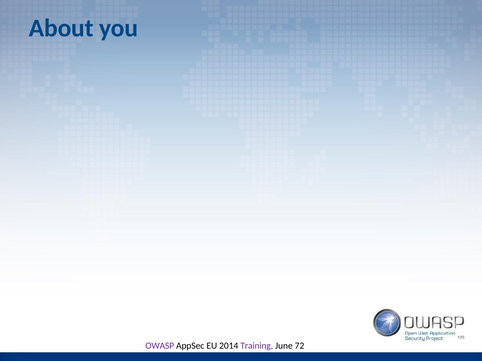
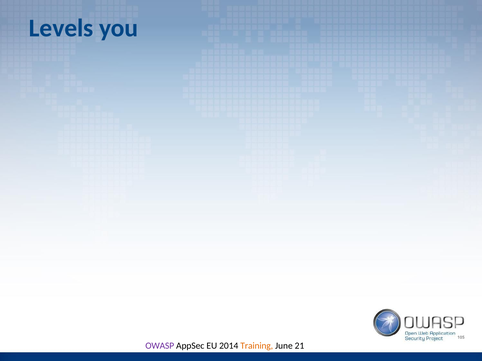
About: About -> Levels
Training colour: purple -> orange
72: 72 -> 21
